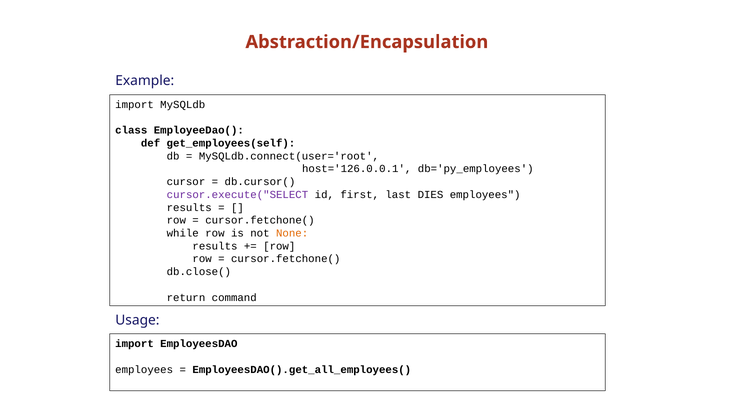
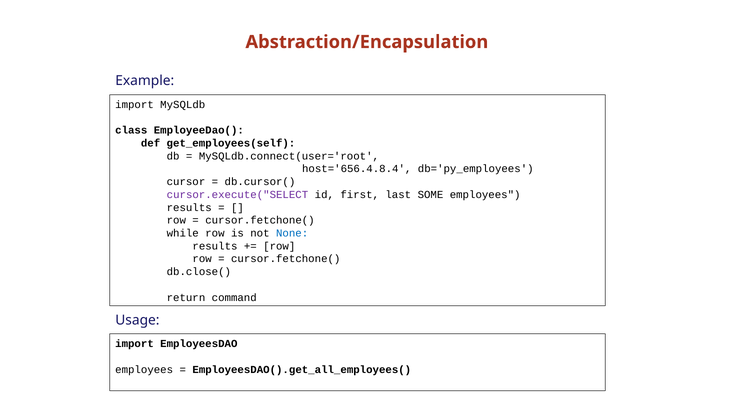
host='126.0.0.1: host='126.0.0.1 -> host='656.4.8.4
DIES: DIES -> SOME
None colour: orange -> blue
